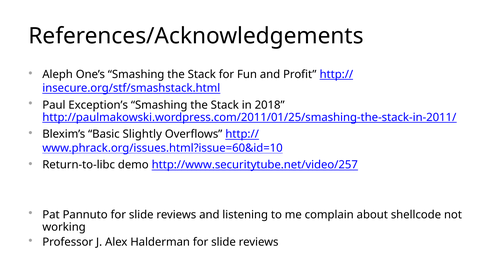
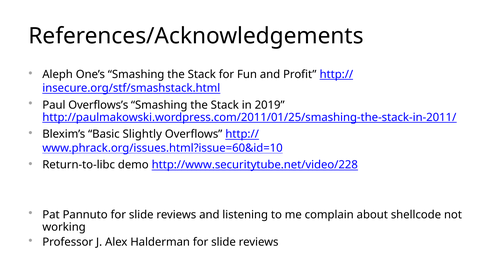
Exception’s: Exception’s -> Overflows’s
2018: 2018 -> 2019
http://www.securitytube.net/video/257: http://www.securitytube.net/video/257 -> http://www.securitytube.net/video/228
